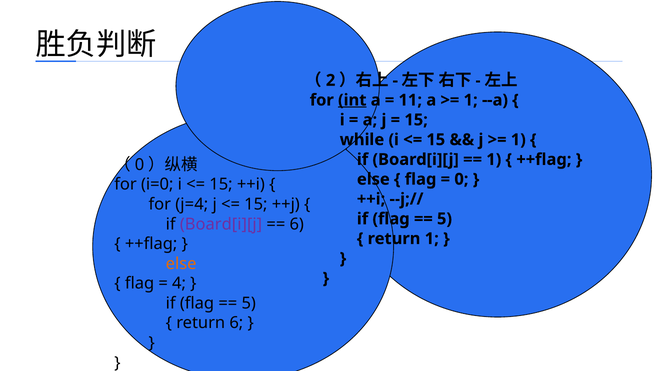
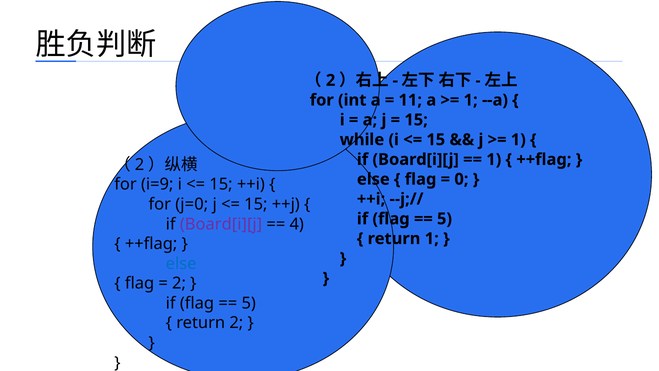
int underline: present -> none
0 at (139, 165): 0 -> 2
i=0: i=0 -> i=9
j=4: j=4 -> j=0
6 at (297, 224): 6 -> 4
else at (181, 263) colour: orange -> blue
4 at (179, 283): 4 -> 2
return 6: 6 -> 2
